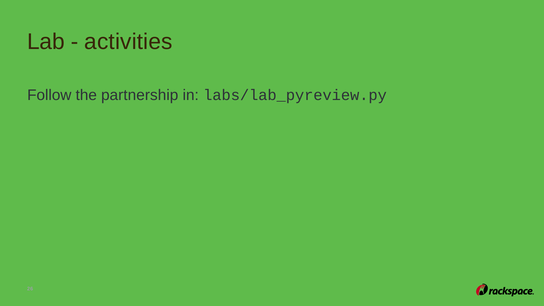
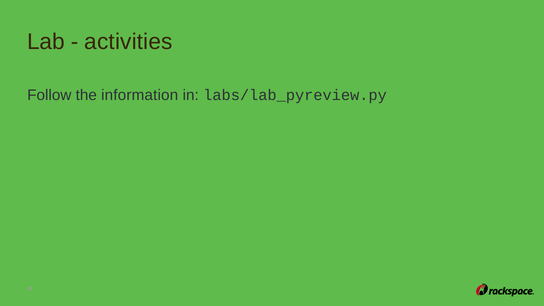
partnership: partnership -> information
